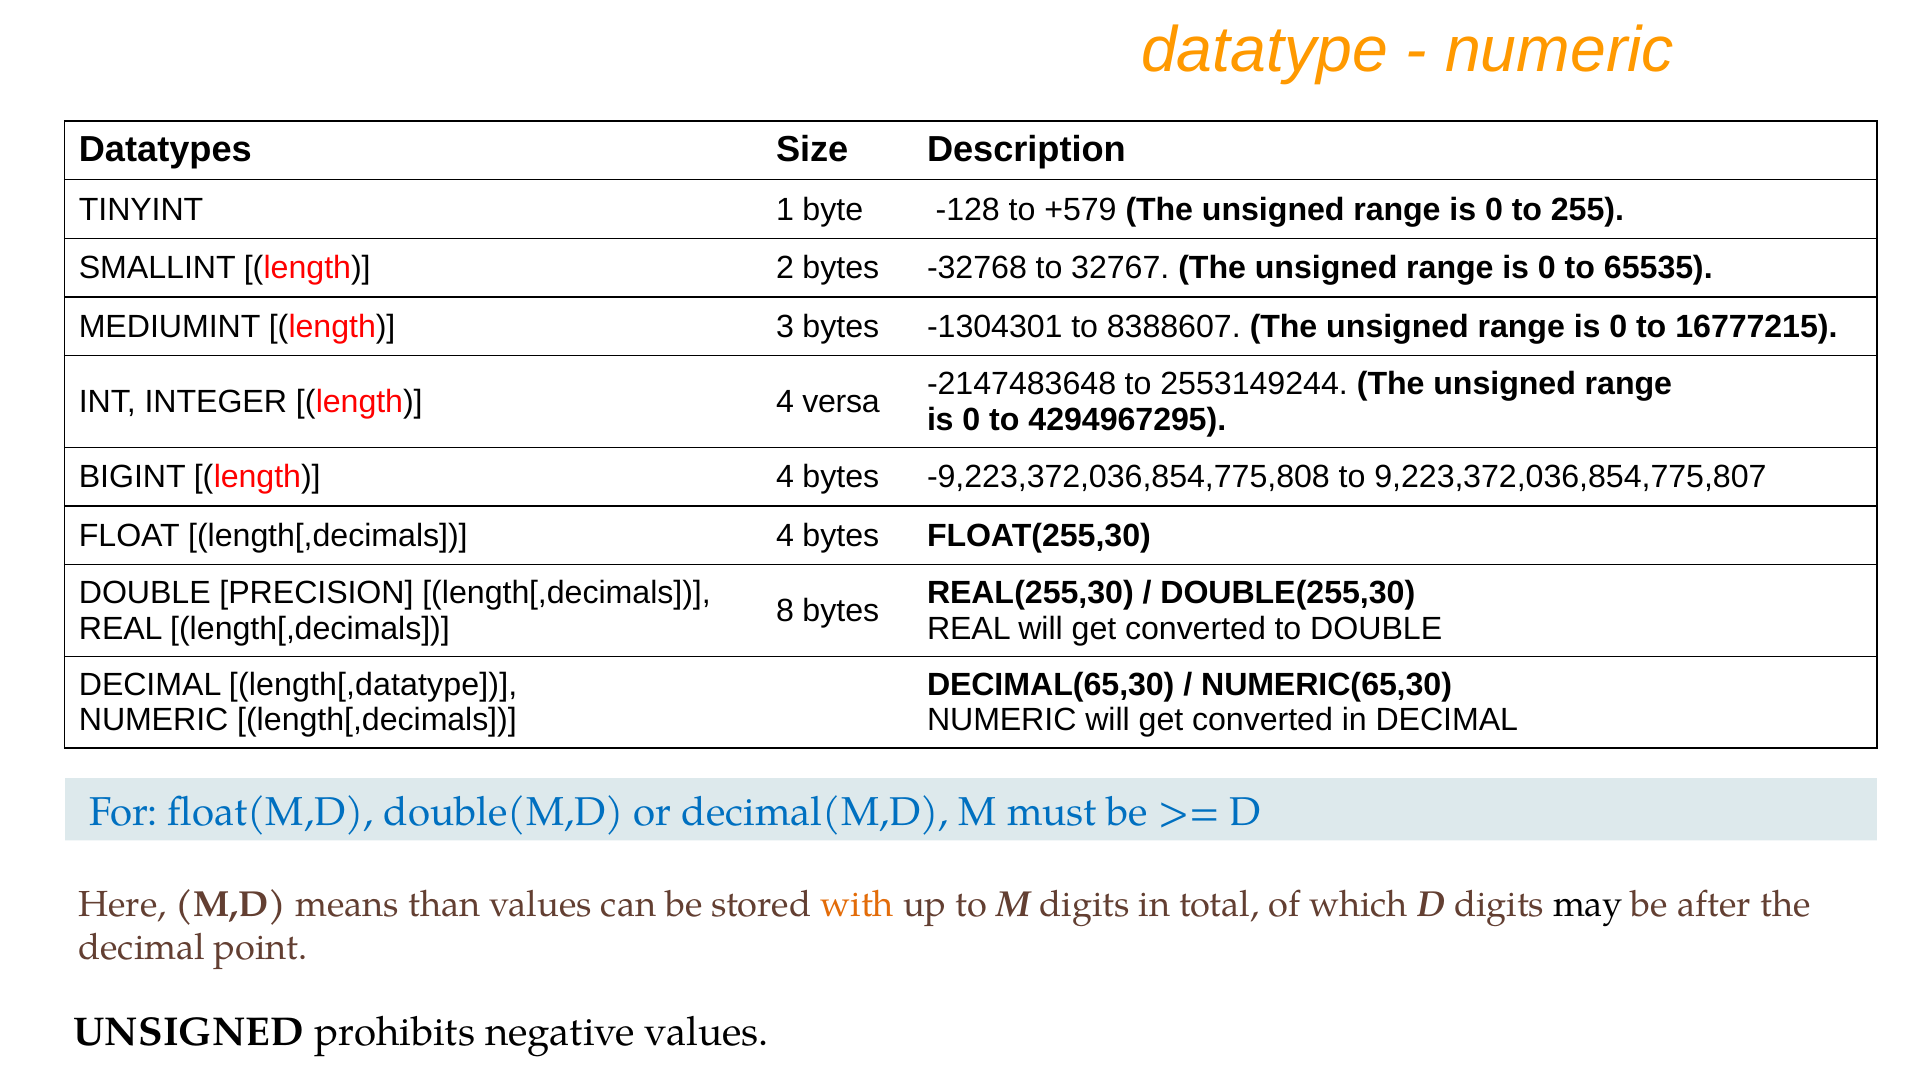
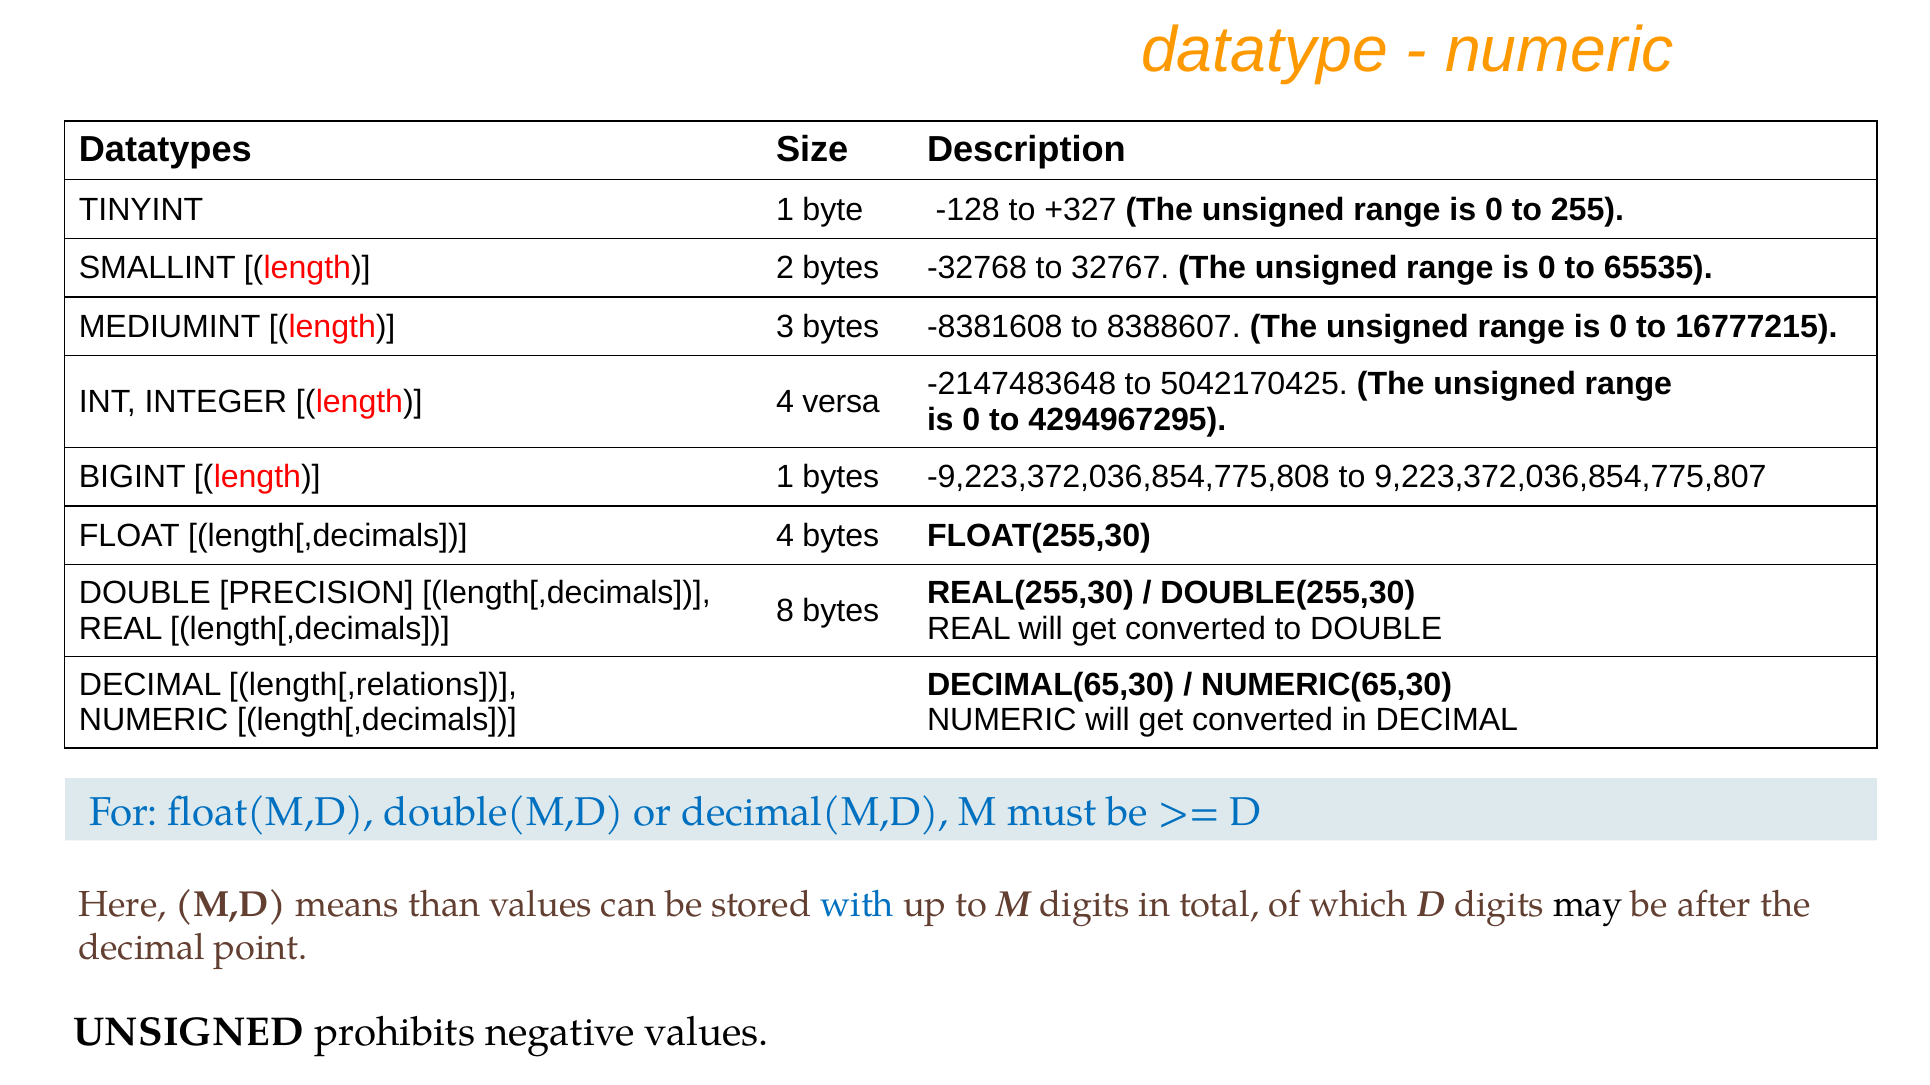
+579: +579 -> +327
-1304301: -1304301 -> -8381608
2553149244: 2553149244 -> 5042170425
BIGINT length 4: 4 -> 1
length[,datatype: length[,datatype -> length[,relations
with colour: orange -> blue
